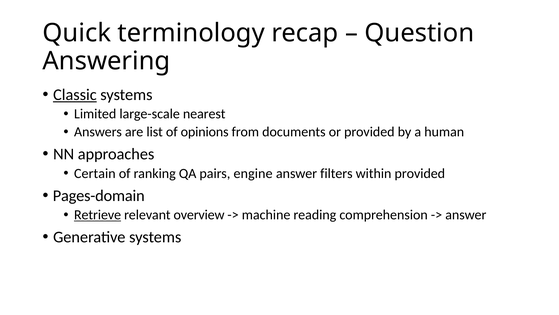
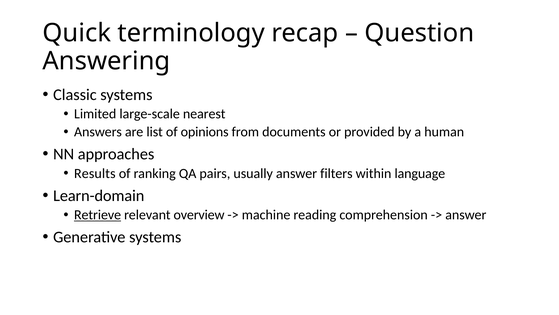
Classic underline: present -> none
Certain: Certain -> Results
engine: engine -> usually
within provided: provided -> language
Pages-domain: Pages-domain -> Learn-domain
